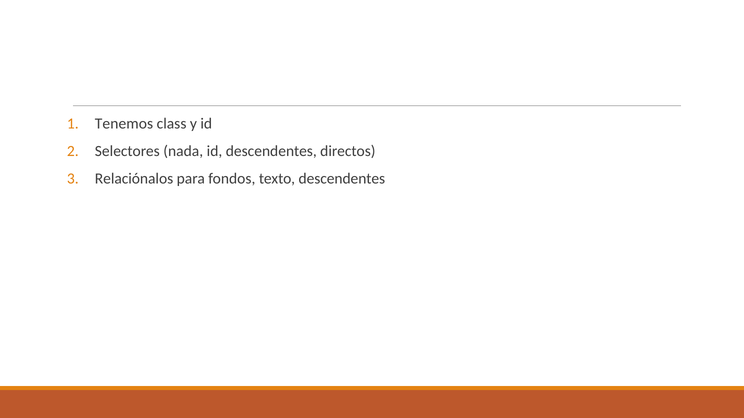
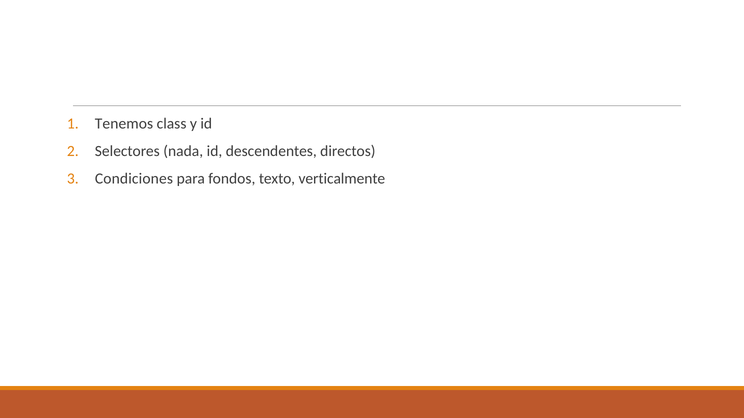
Relaciónalos: Relaciónalos -> Condiciones
texto descendentes: descendentes -> verticalmente
